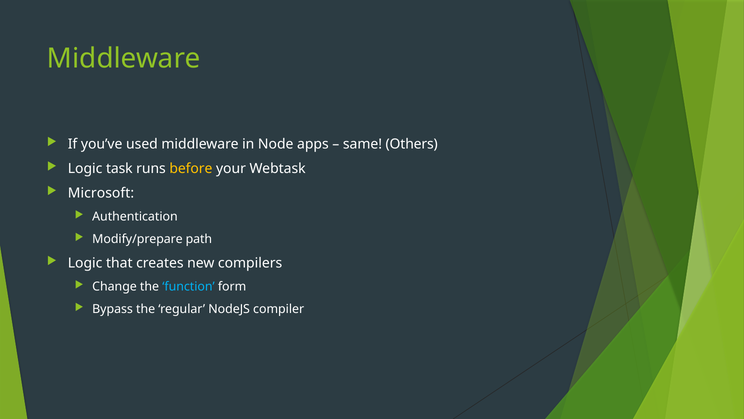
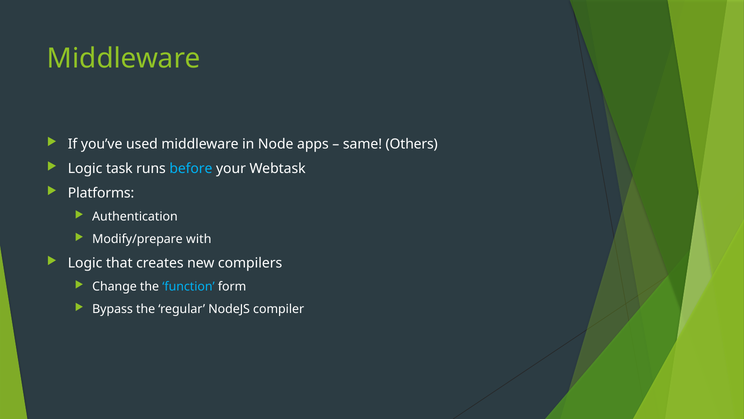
before colour: yellow -> light blue
Microsoft: Microsoft -> Platforms
path: path -> with
